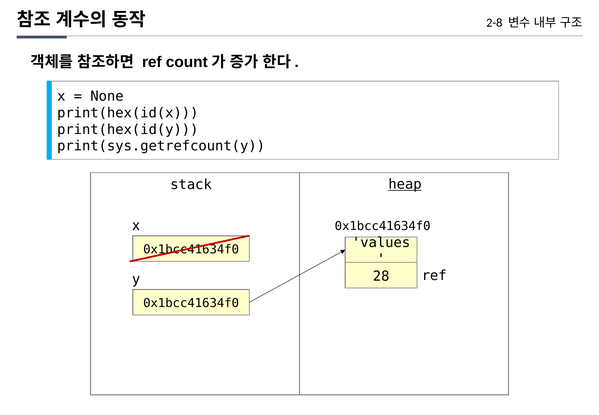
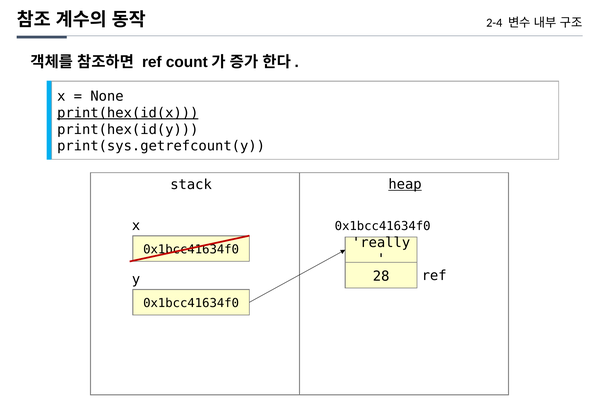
2-8: 2-8 -> 2-4
print(hex(id(x underline: none -> present
values: values -> really
